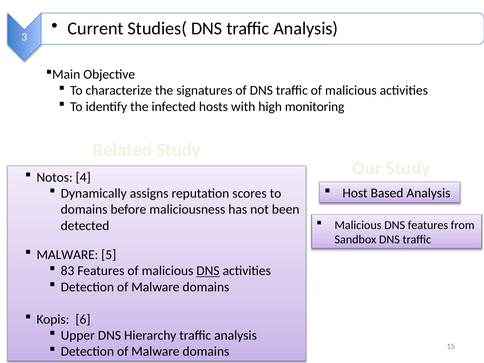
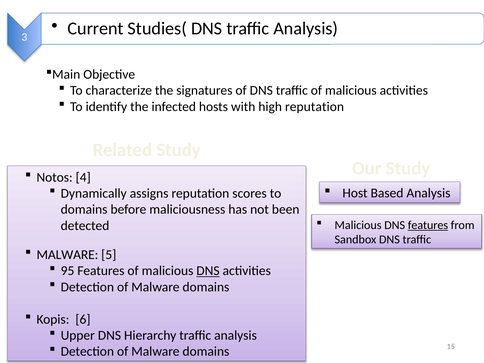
high monitoring: monitoring -> reputation
features at (428, 225) underline: none -> present
83: 83 -> 95
